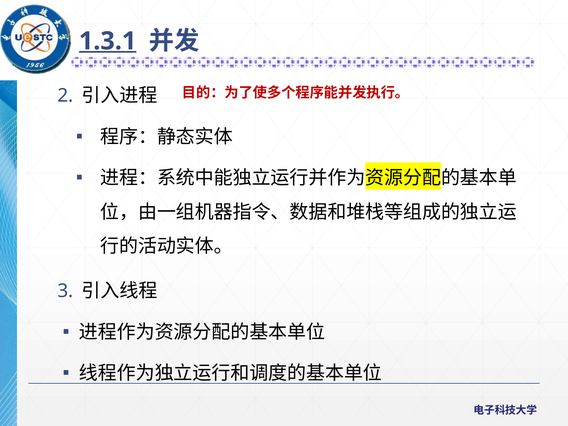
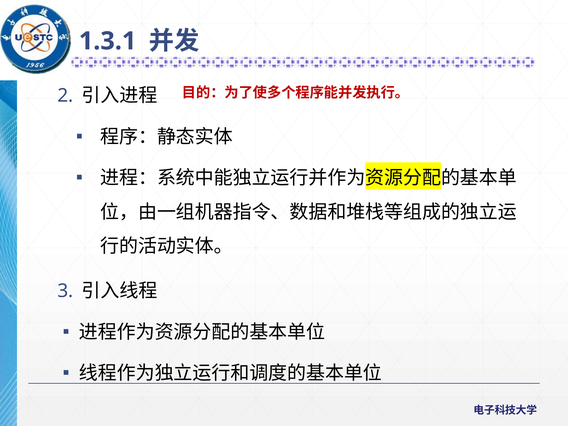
1.3.1 underline: present -> none
